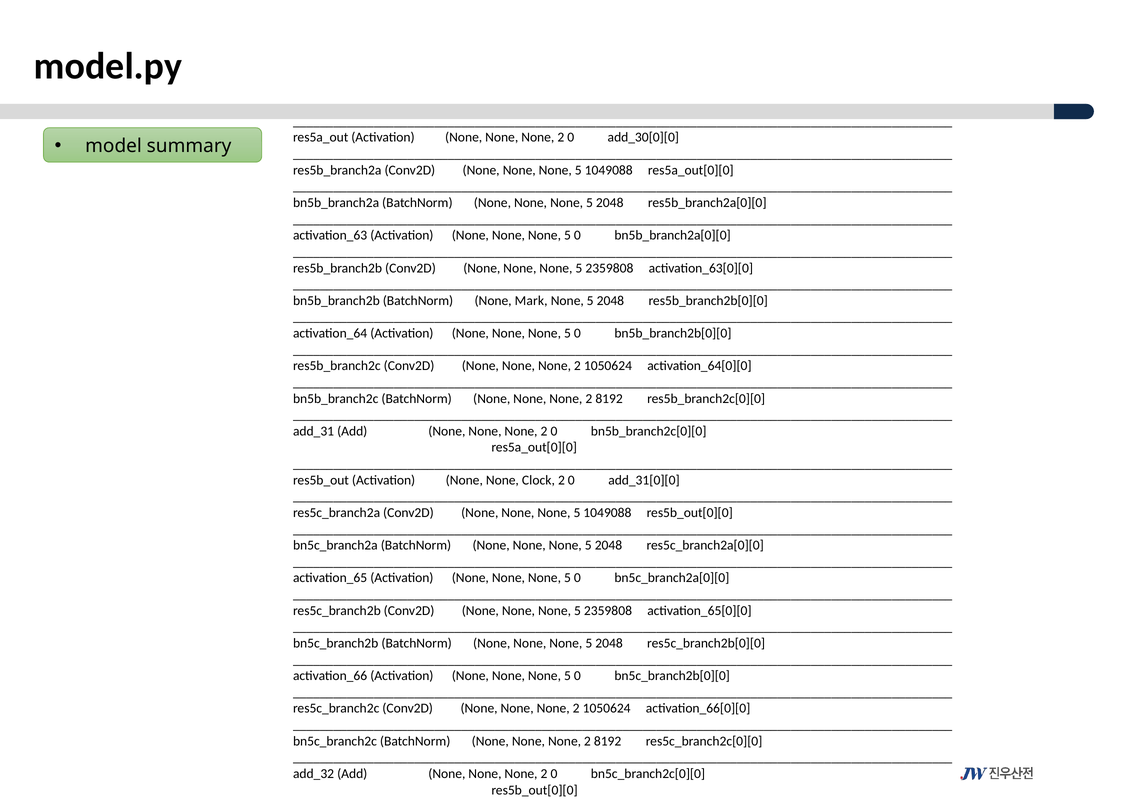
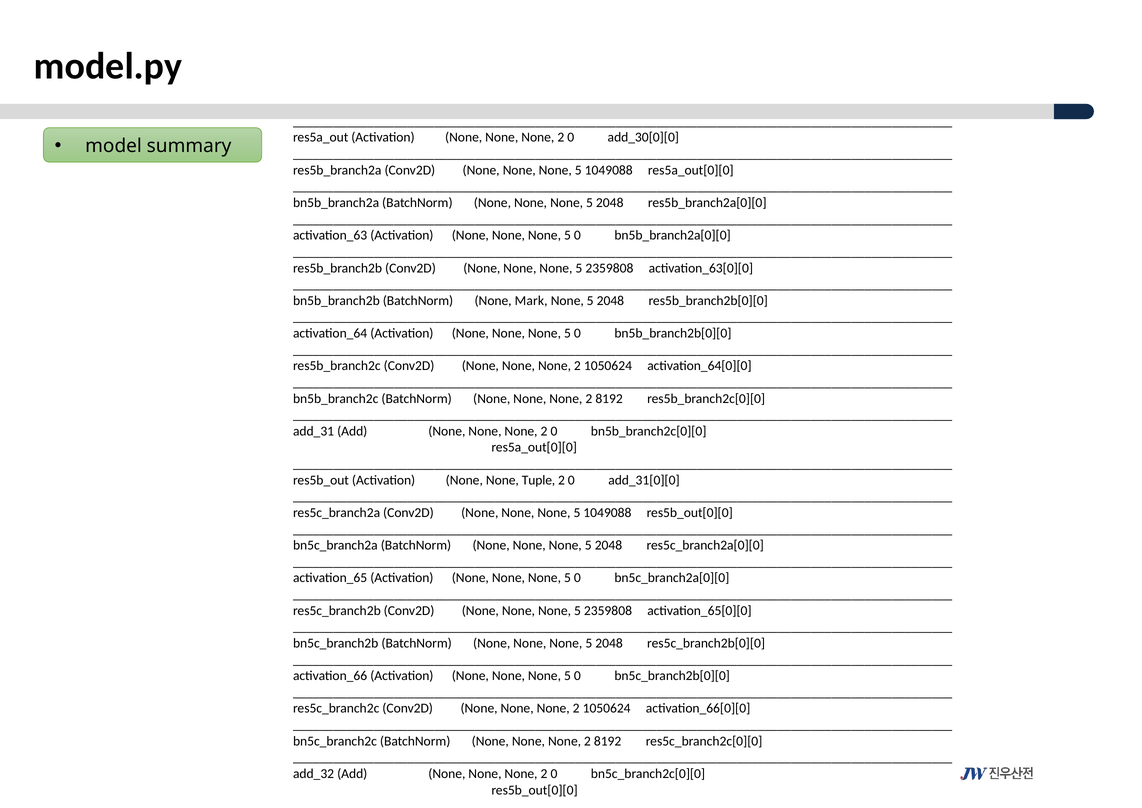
Clock: Clock -> Tuple
